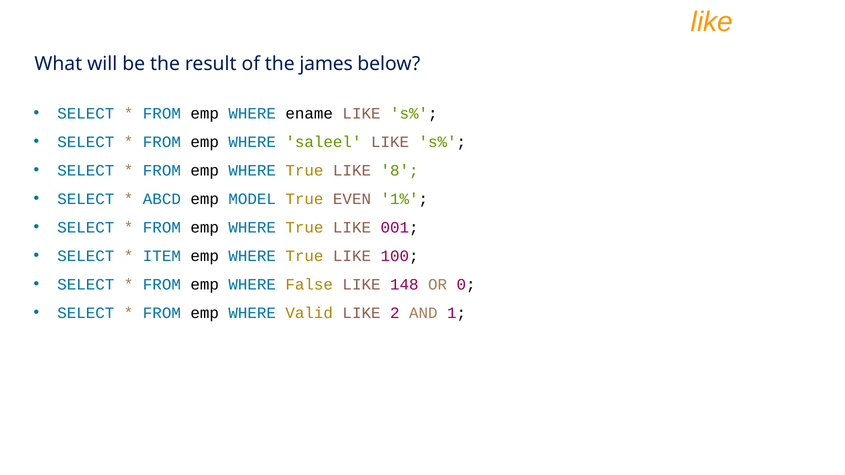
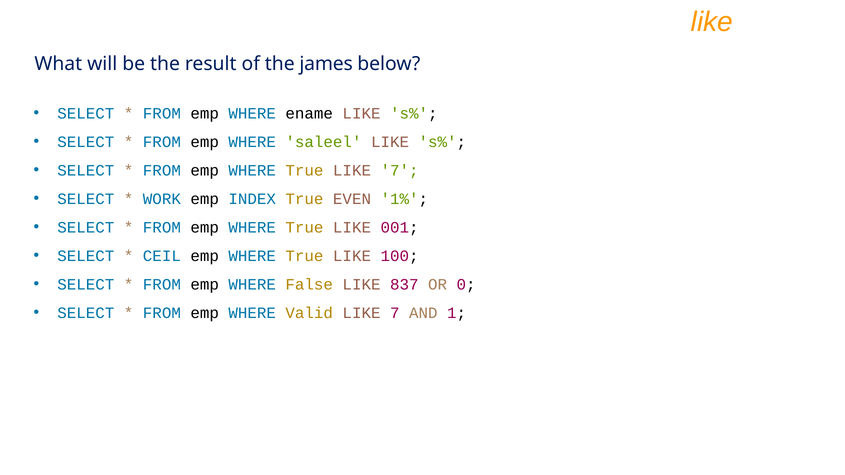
True LIKE 8: 8 -> 7
ABCD: ABCD -> WORK
MODEL: MODEL -> INDEX
ITEM: ITEM -> CEIL
148: 148 -> 837
2 at (395, 313): 2 -> 7
